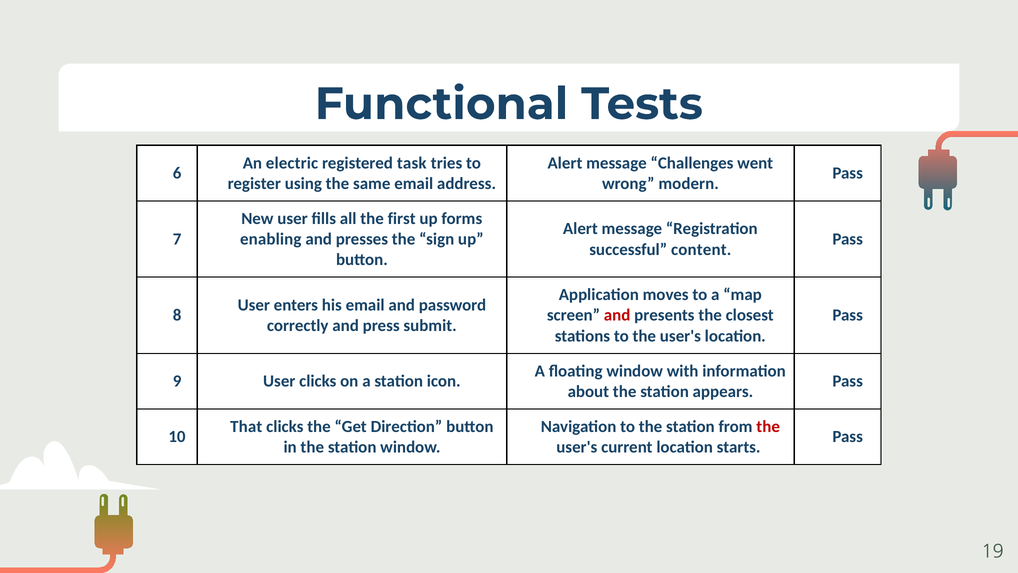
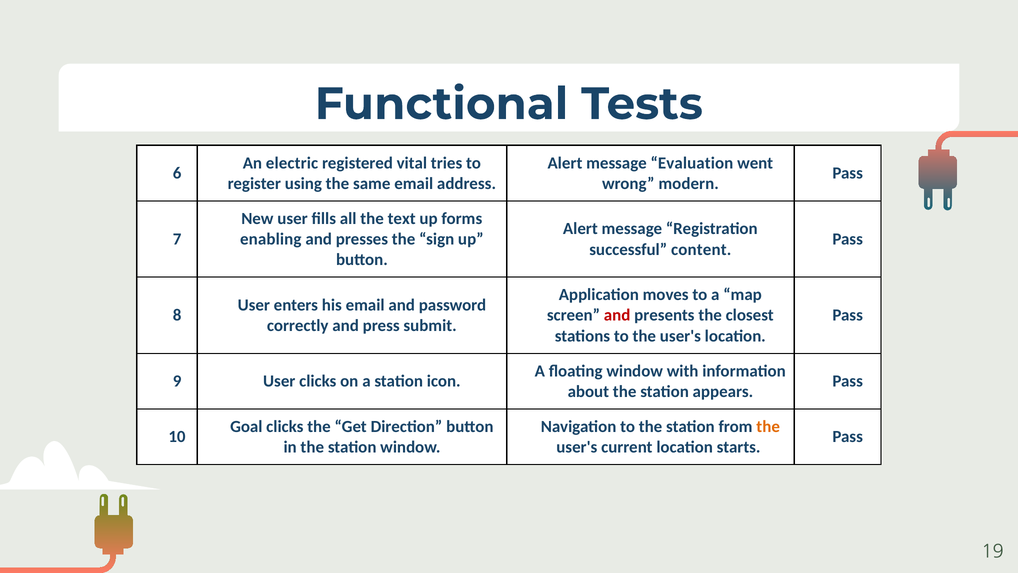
task: task -> vital
Challenges: Challenges -> Evaluation
first: first -> text
That: That -> Goal
the at (768, 426) colour: red -> orange
